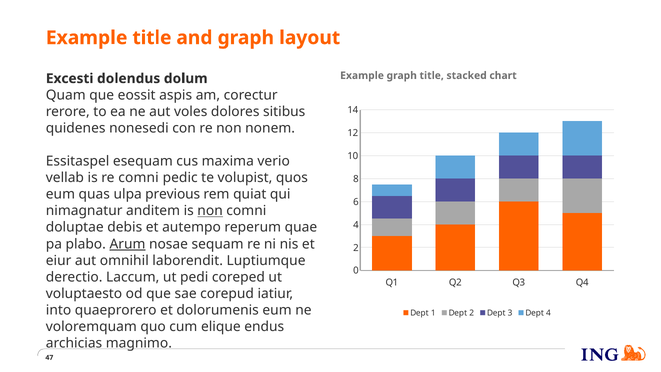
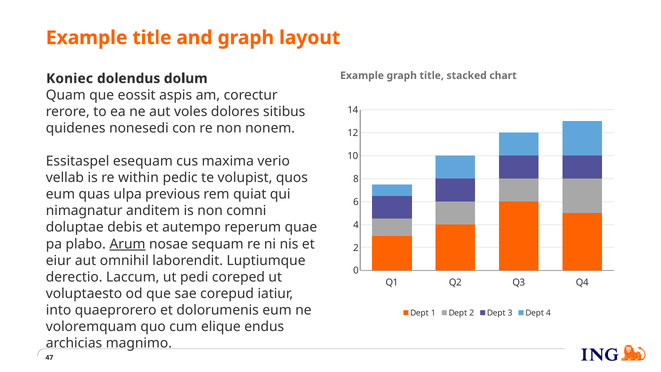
Excesti: Excesti -> Koniec
re comni: comni -> within
non at (210, 211) underline: present -> none
